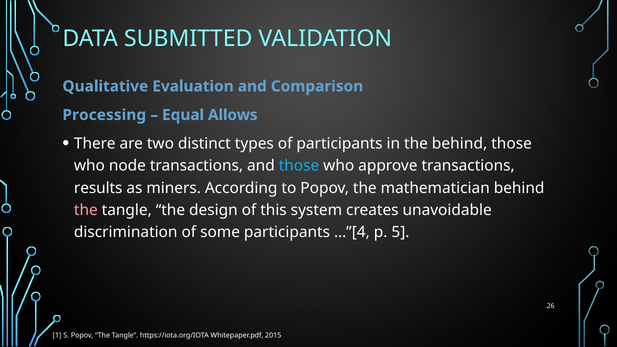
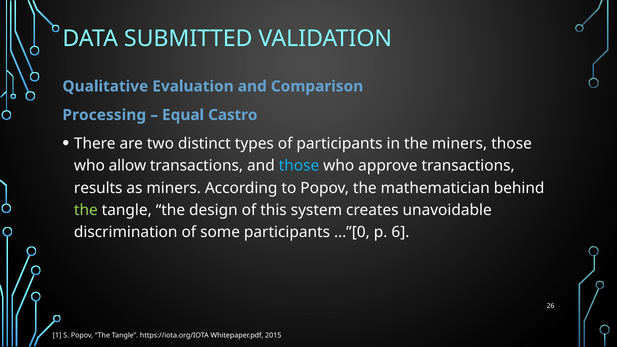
Allows: Allows -> Castro
the behind: behind -> miners
node: node -> allow
the at (86, 210) colour: pink -> light green
…”[4: …”[4 -> …”[0
5: 5 -> 6
